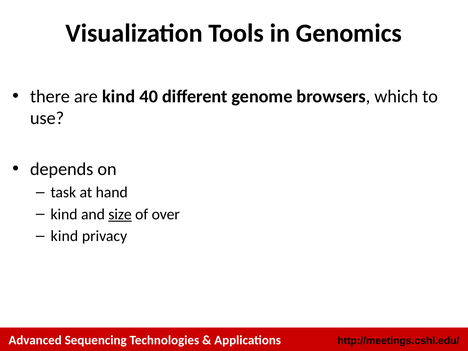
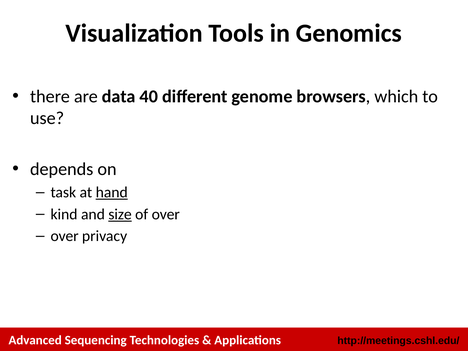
are kind: kind -> data
hand underline: none -> present
kind at (64, 236): kind -> over
